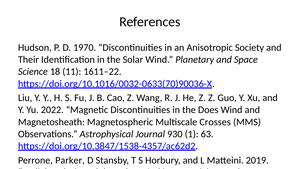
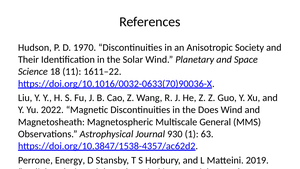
Crosses: Crosses -> General
Parker: Parker -> Energy
